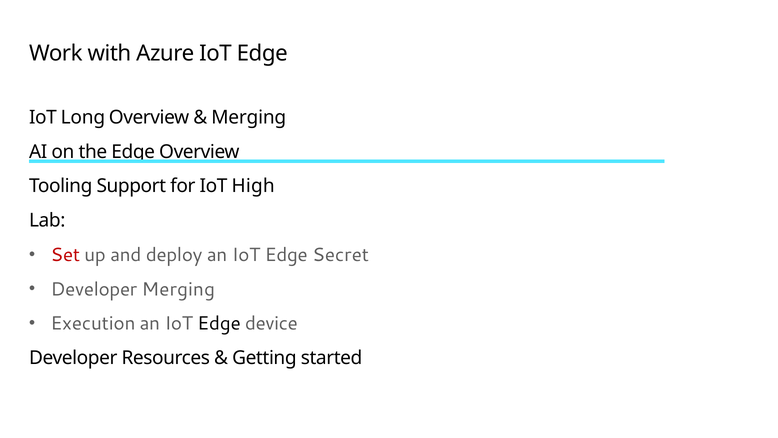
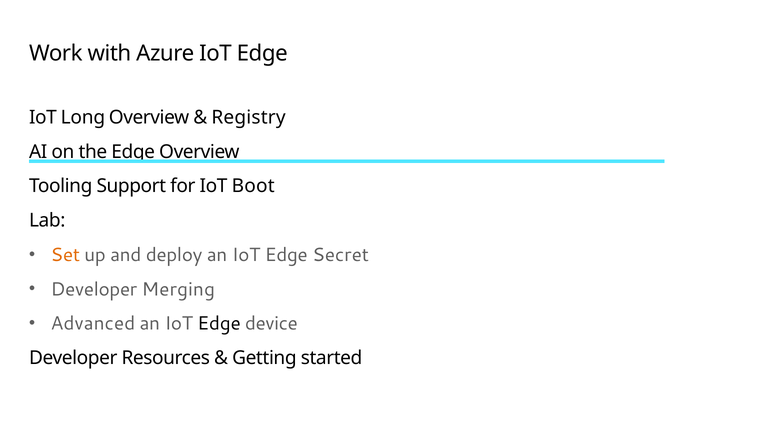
Merging at (249, 117): Merging -> Registry
High: High -> Boot
Set colour: red -> orange
Execution: Execution -> Advanced
